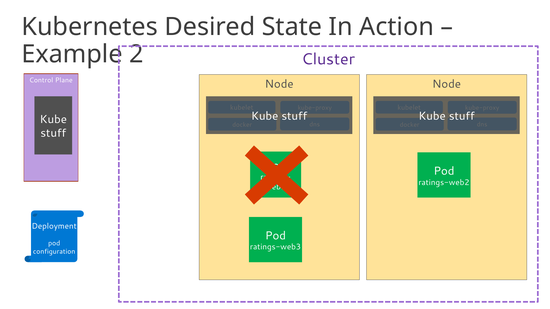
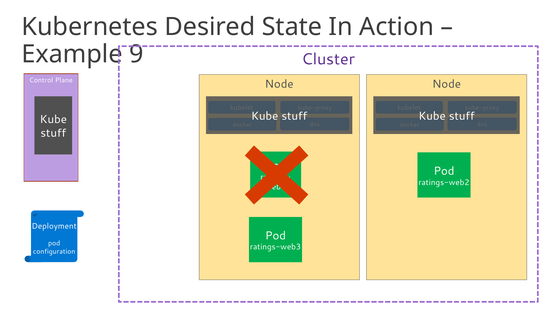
2: 2 -> 9
